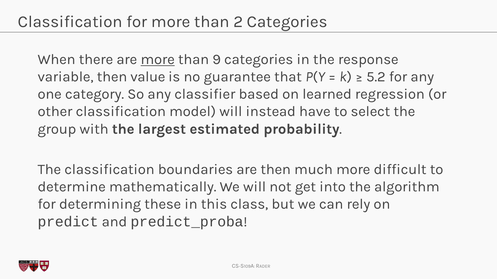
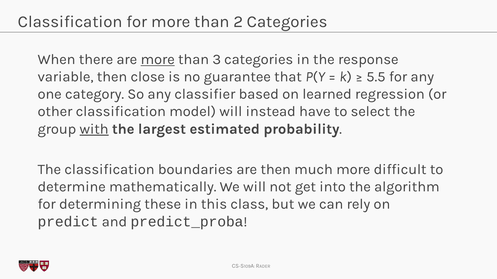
9: 9 -> 3
value: value -> close
5.2: 5.2 -> 5.5
with underline: none -> present
